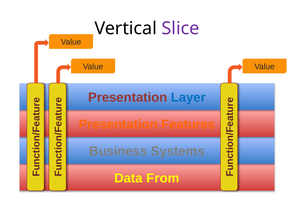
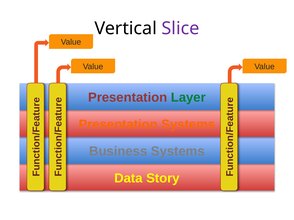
Layer colour: blue -> green
Presentation Features: Features -> Systems
From: From -> Story
